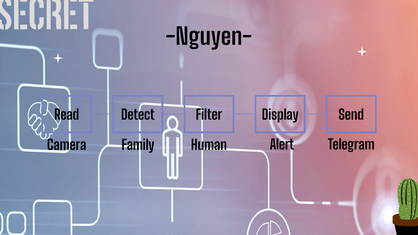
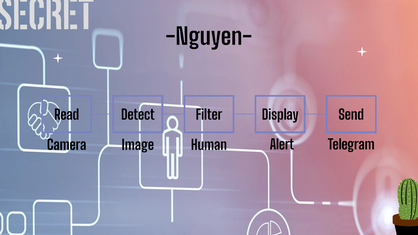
Family: Family -> Image
